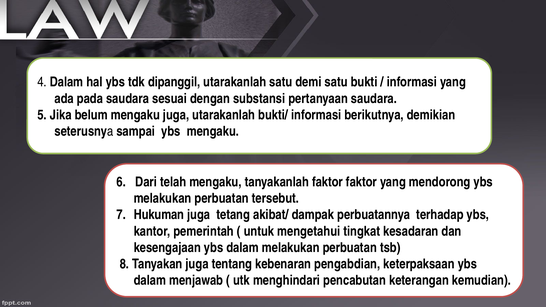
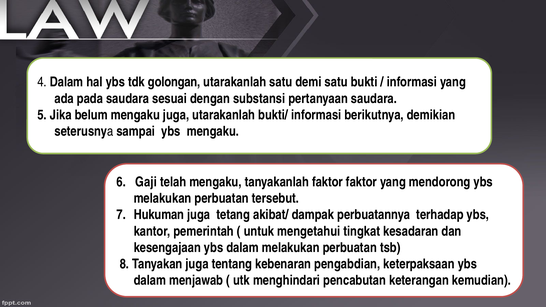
dipanggil: dipanggil -> golongan
Dari: Dari -> Gaji
